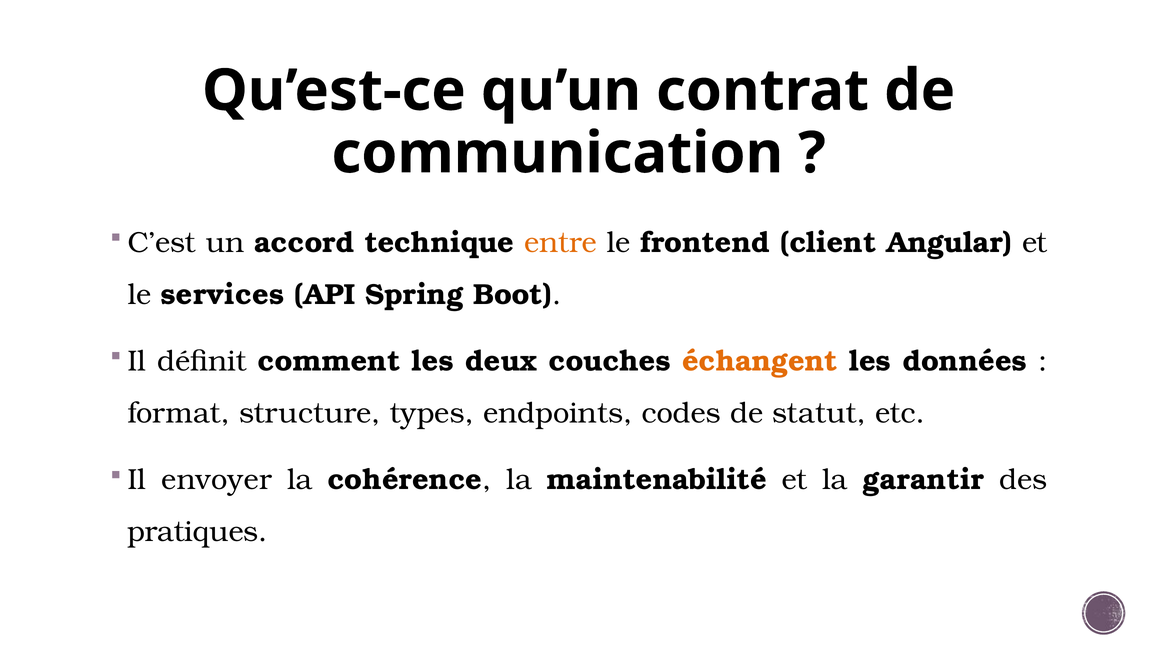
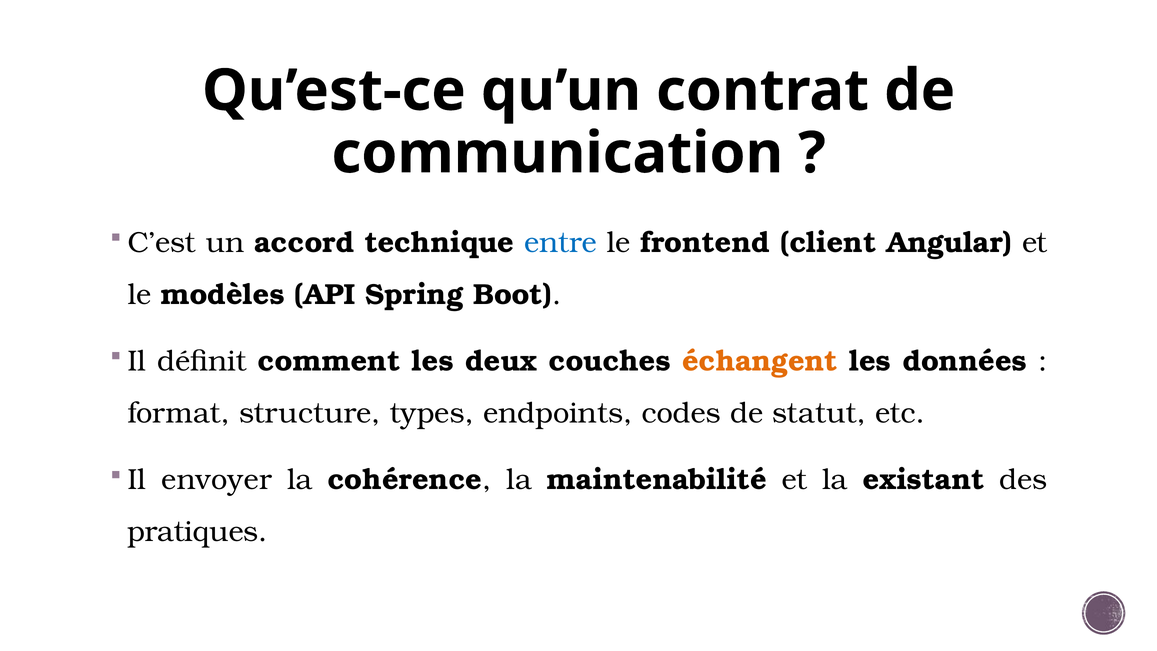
entre colour: orange -> blue
services: services -> modèles
garantir: garantir -> existant
